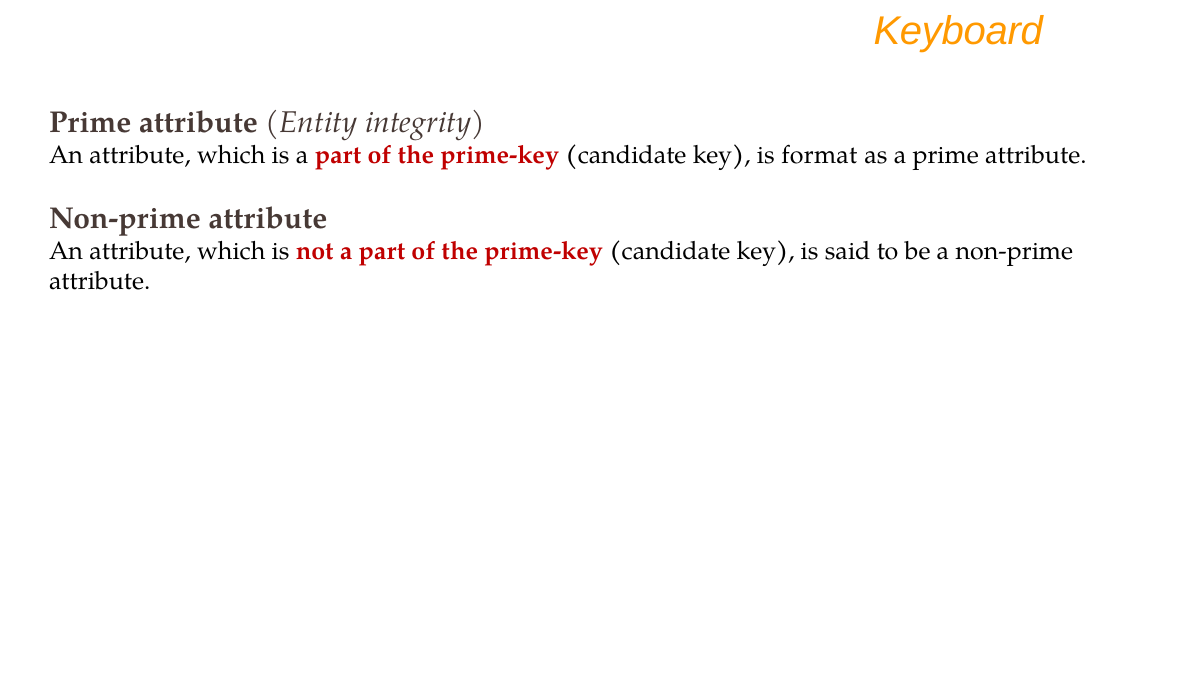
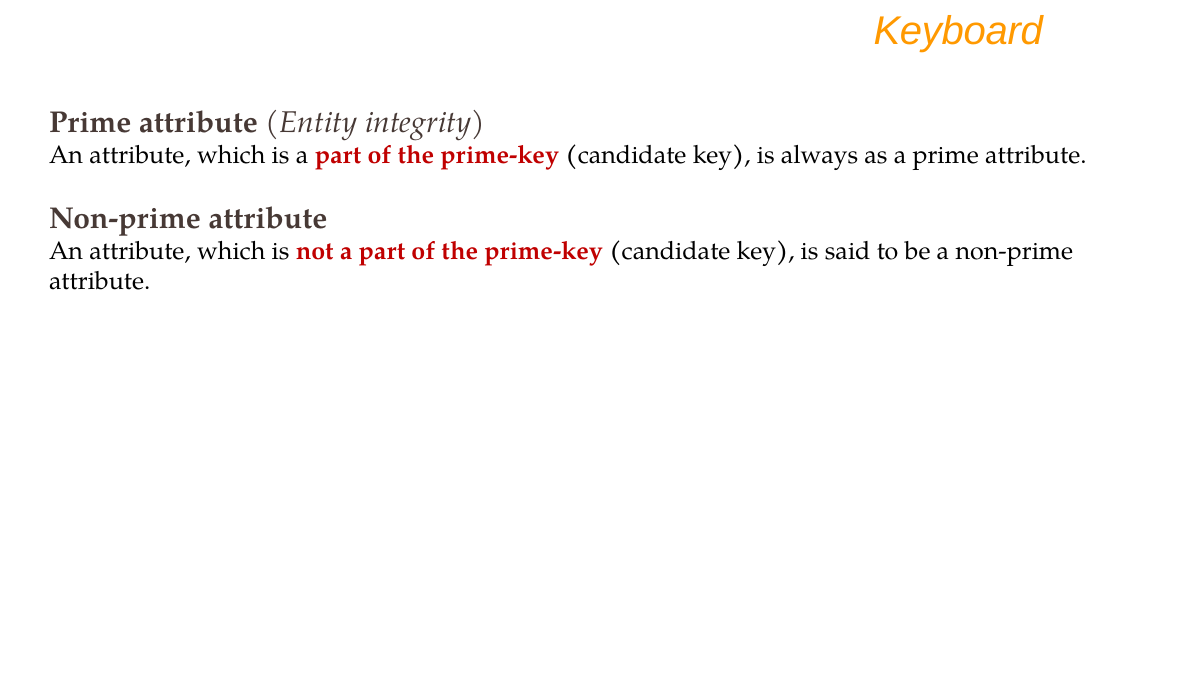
format: format -> always
